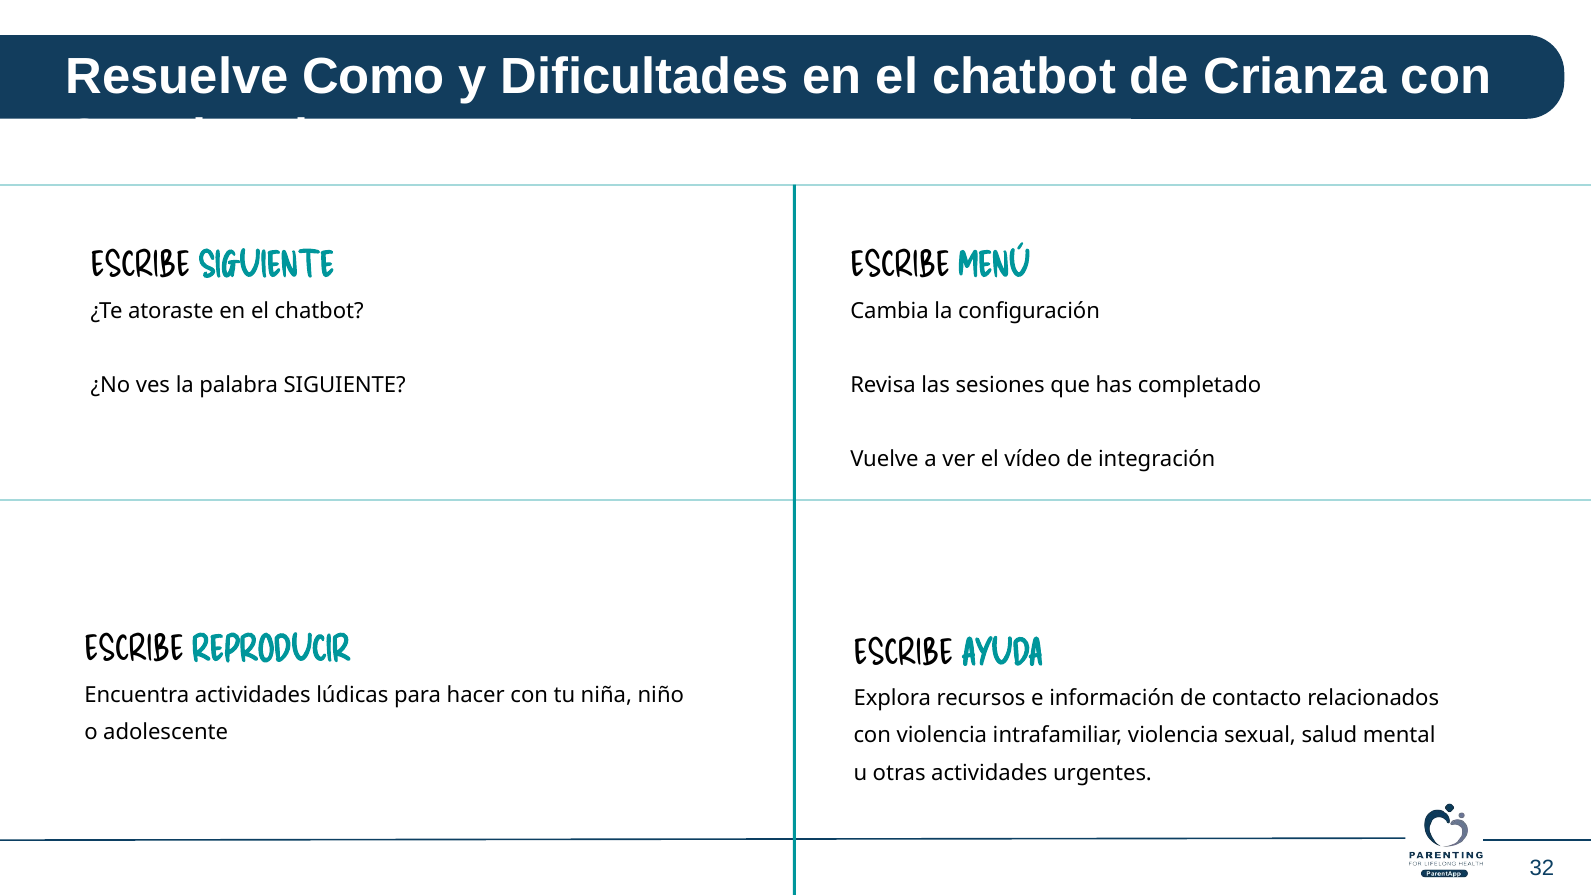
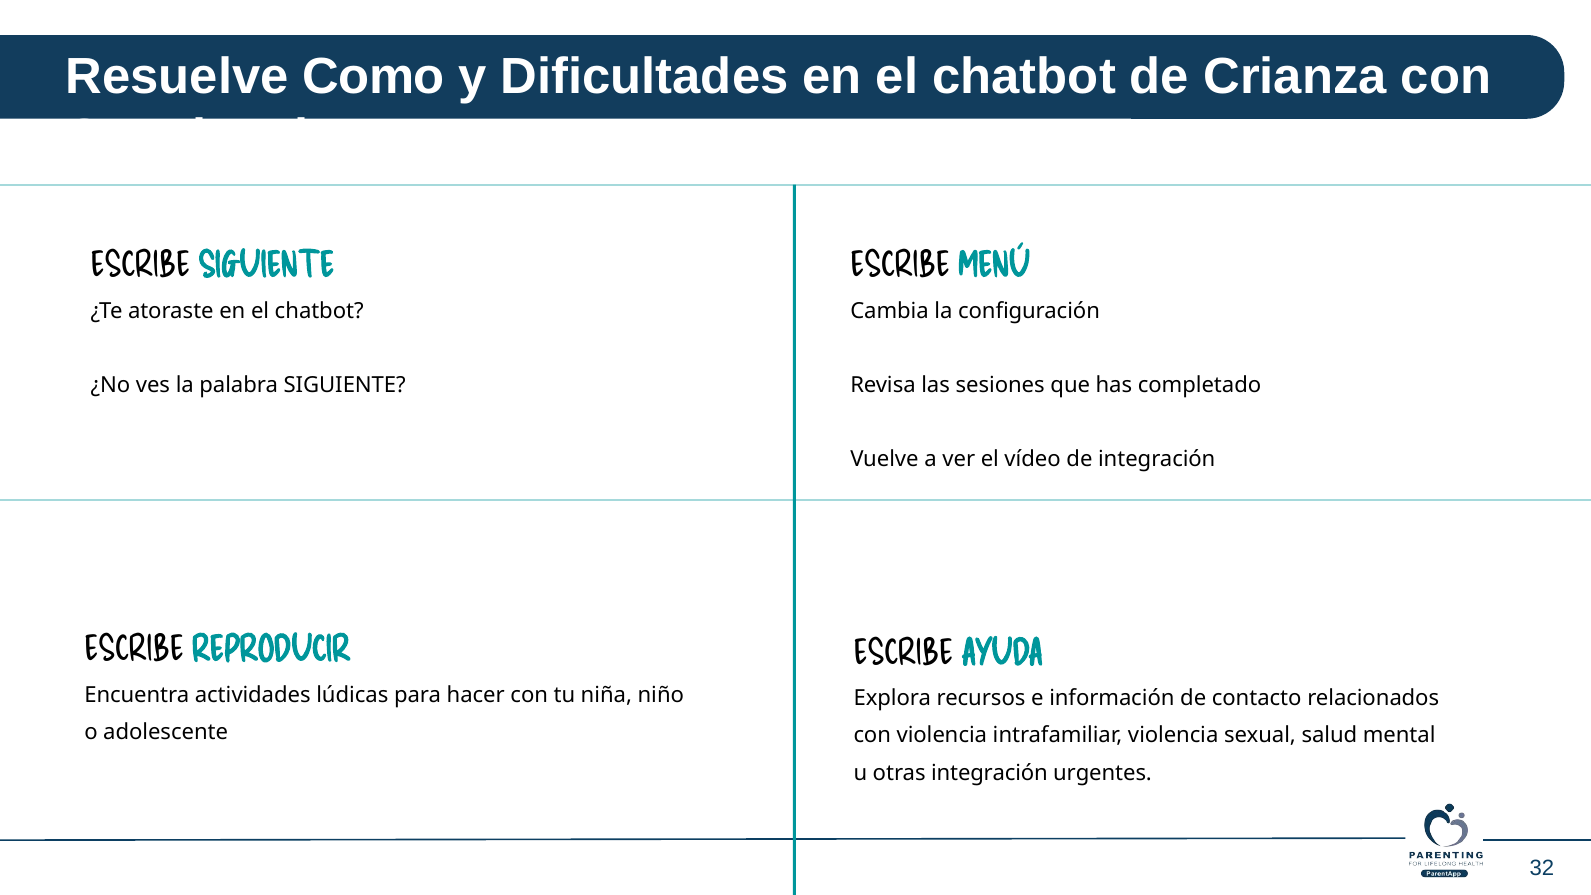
otras actividades: actividades -> integración
